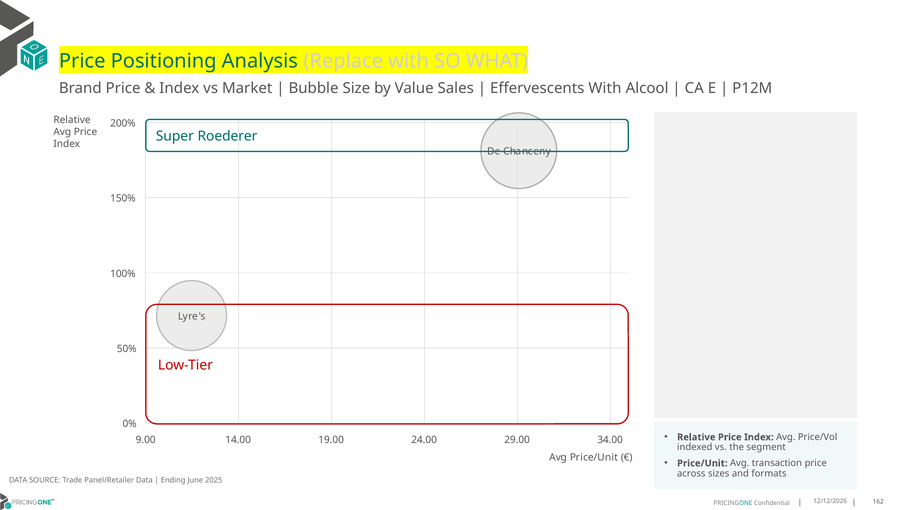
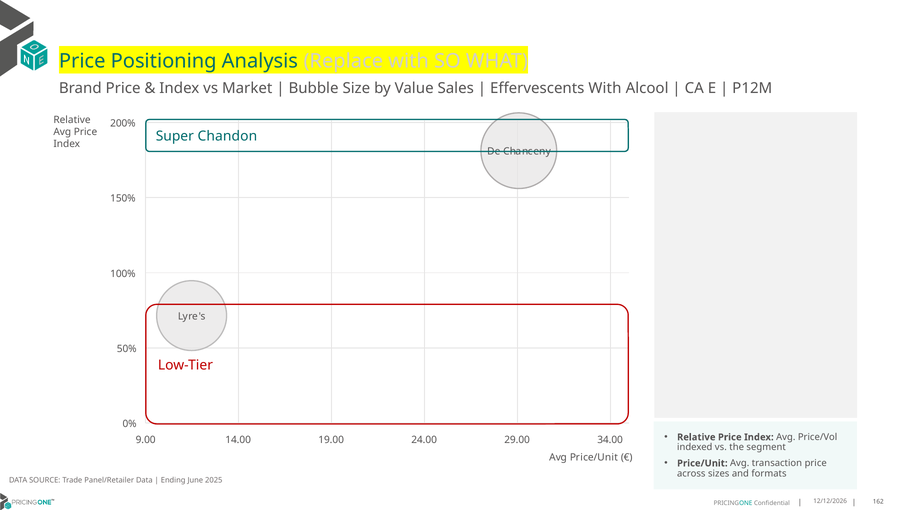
Roederer: Roederer -> Chandon
